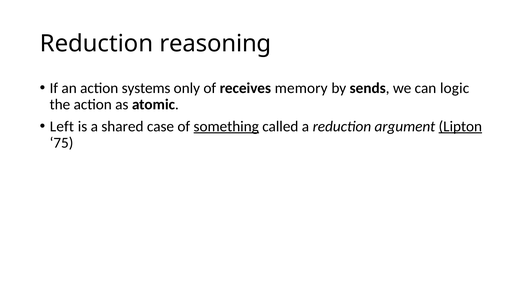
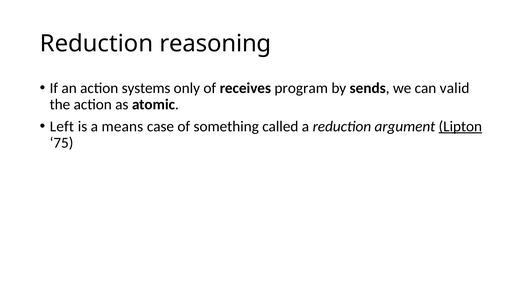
memory: memory -> program
logic: logic -> valid
shared: shared -> means
something underline: present -> none
